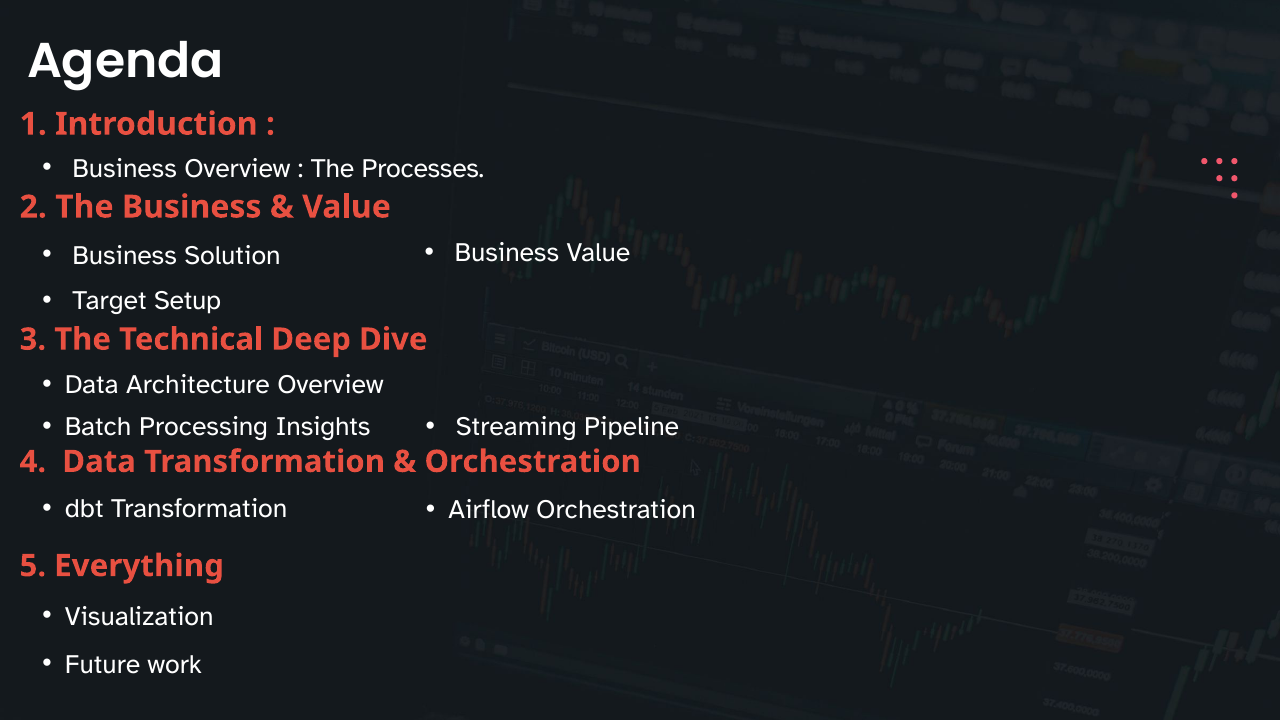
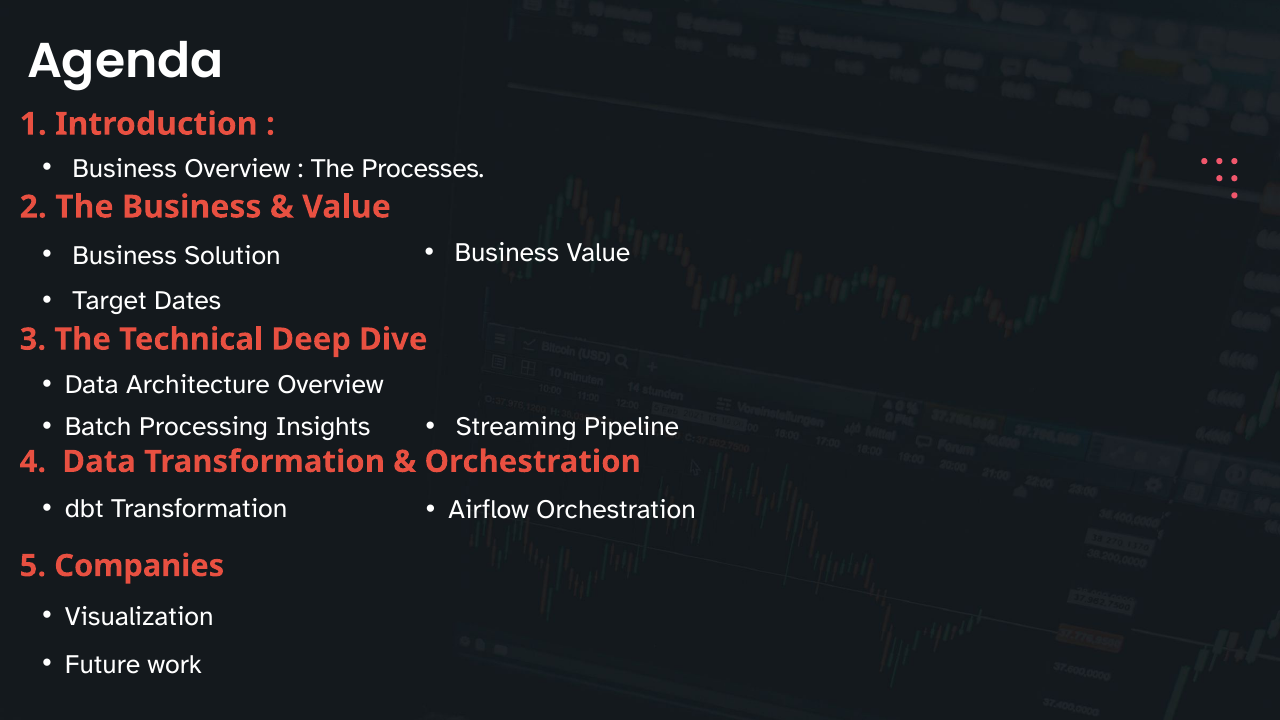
Setup: Setup -> Dates
Everything: Everything -> Companies
